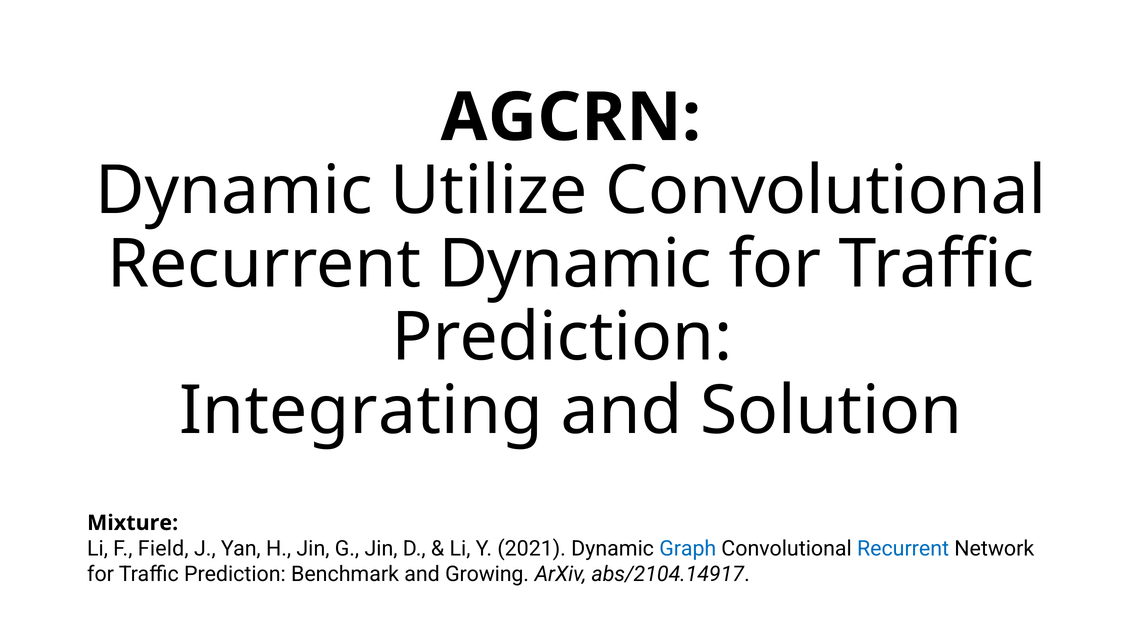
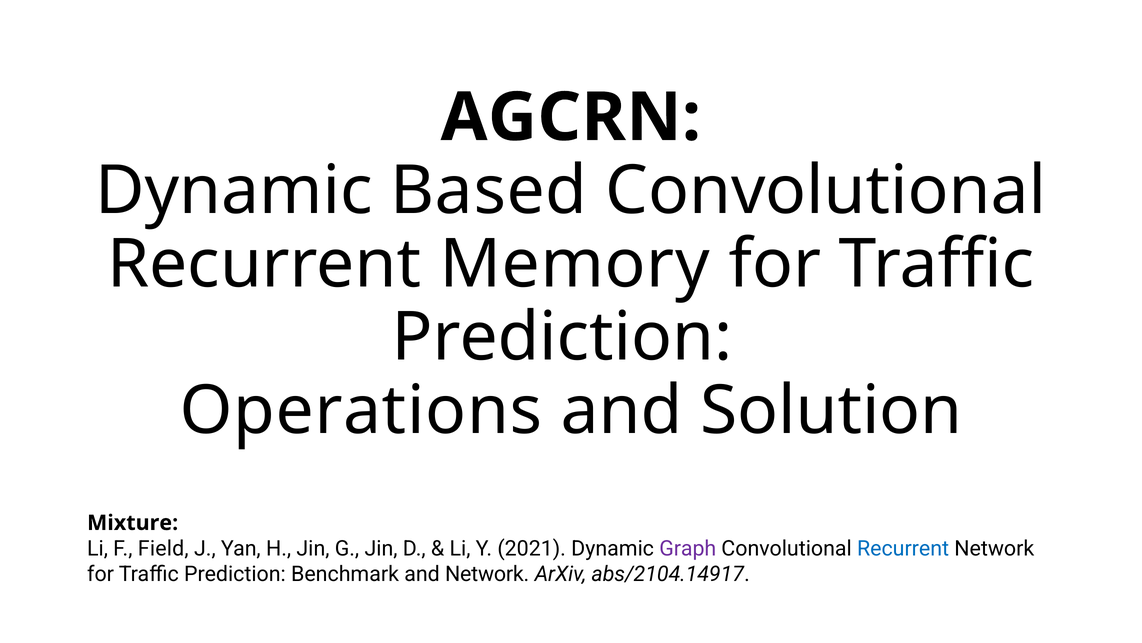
Utilize: Utilize -> Based
Recurrent Dynamic: Dynamic -> Memory
Integrating: Integrating -> Operations
Graph colour: blue -> purple
and Growing: Growing -> Network
